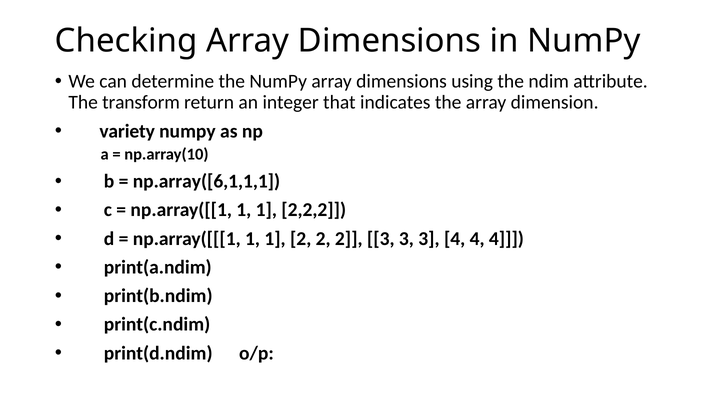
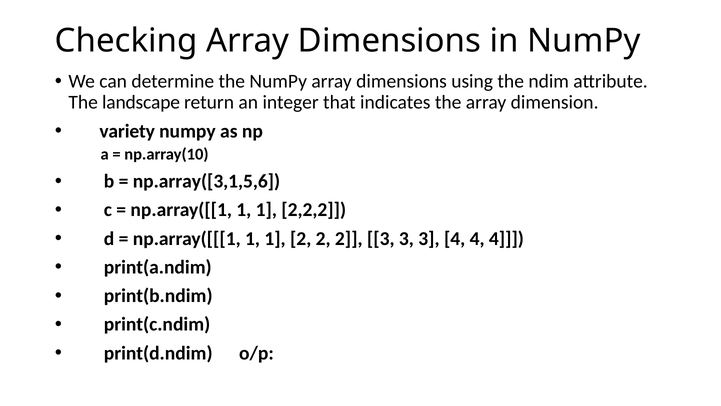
transform: transform -> landscape
np.array([6,1,1,1: np.array([6,1,1,1 -> np.array([3,1,5,6
